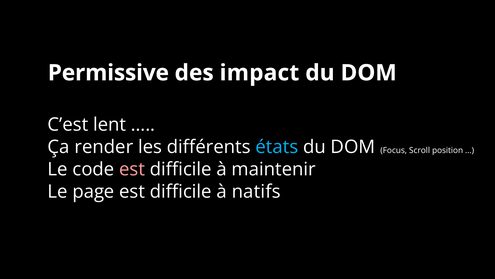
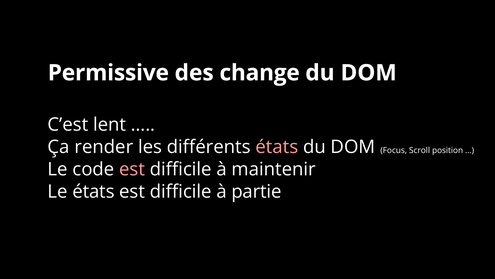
impact: impact -> change
états at (277, 147) colour: light blue -> pink
Le page: page -> états
natifs: natifs -> partie
